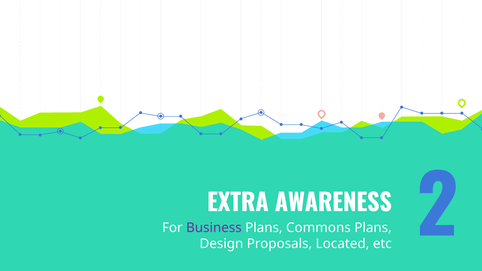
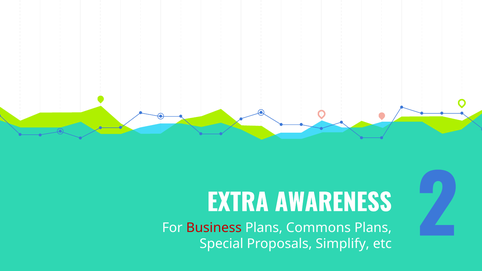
Business colour: purple -> red
Design: Design -> Special
Located: Located -> Simplify
